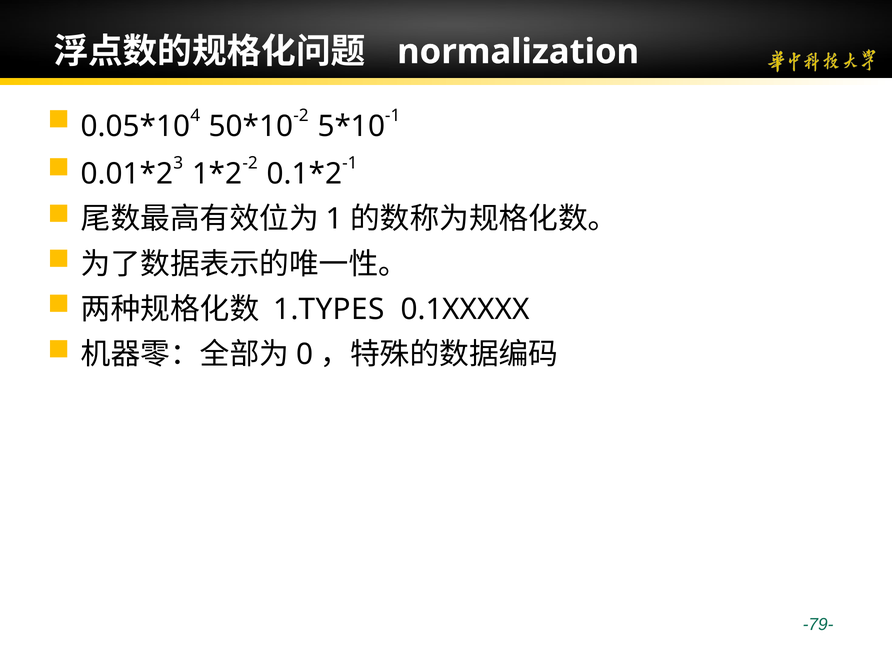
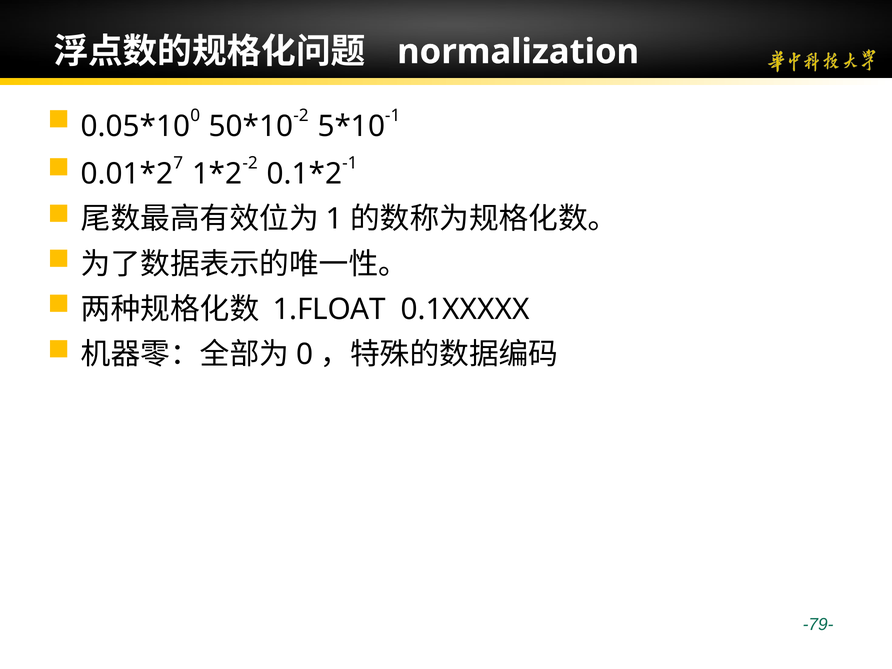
4 at (195, 115): 4 -> 0
3: 3 -> 7
1.TYPES: 1.TYPES -> 1.FLOAT
